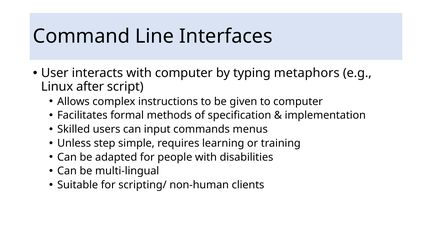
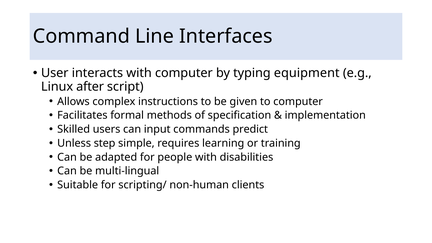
metaphors: metaphors -> equipment
menus: menus -> predict
